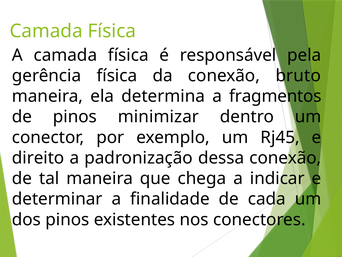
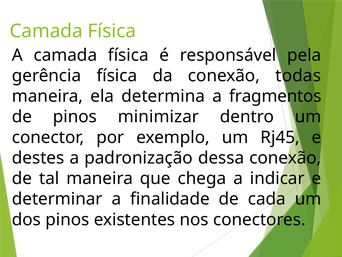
bruto: bruto -> todas
direito: direito -> destes
